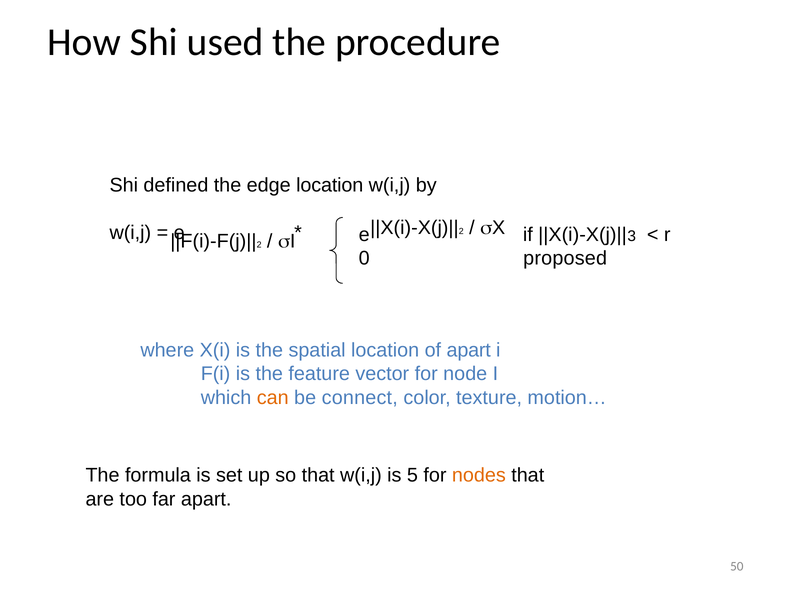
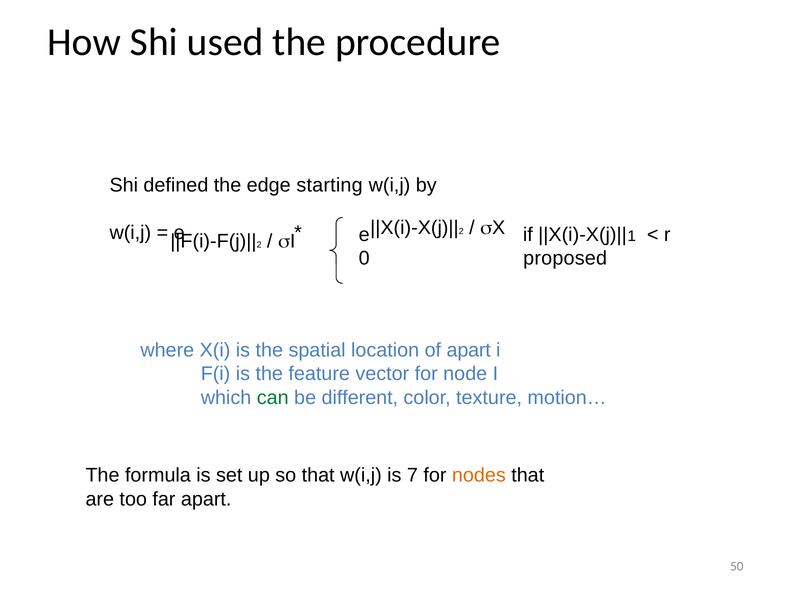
edge location: location -> starting
3: 3 -> 1
can colour: orange -> green
connect: connect -> different
5: 5 -> 7
